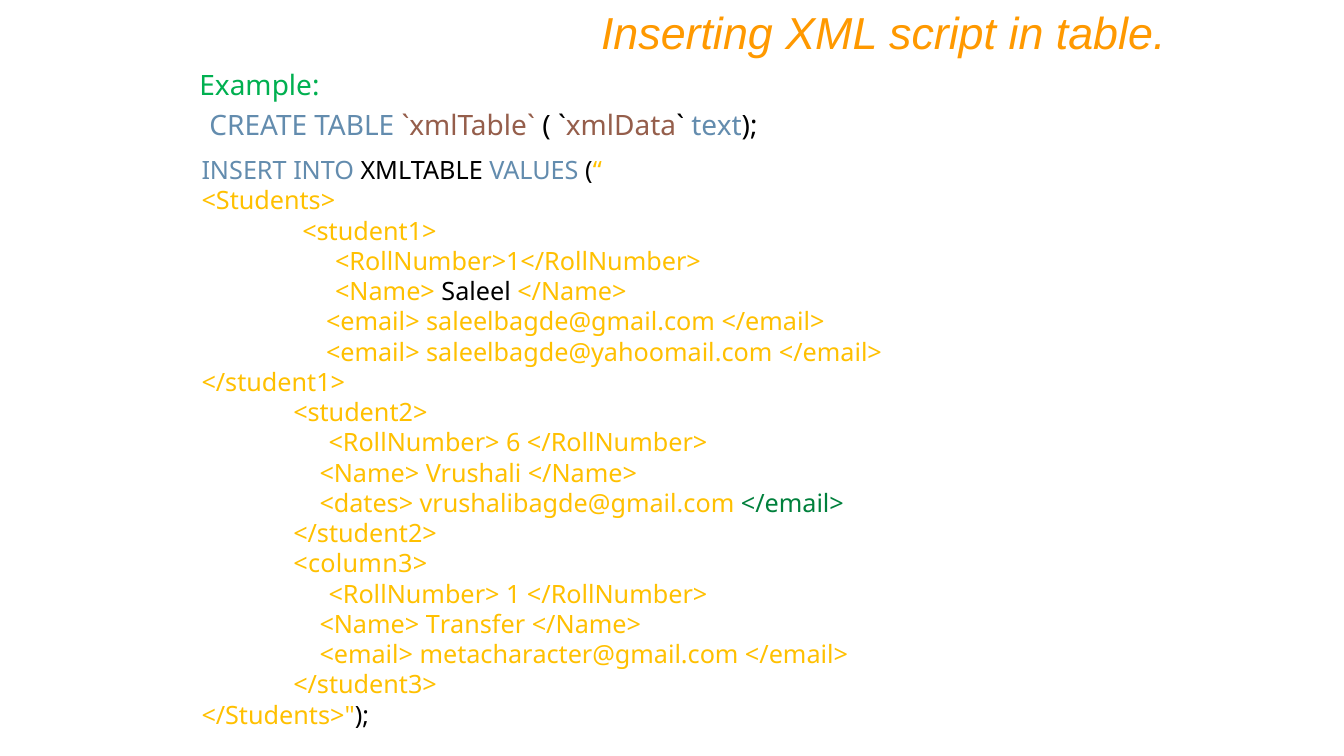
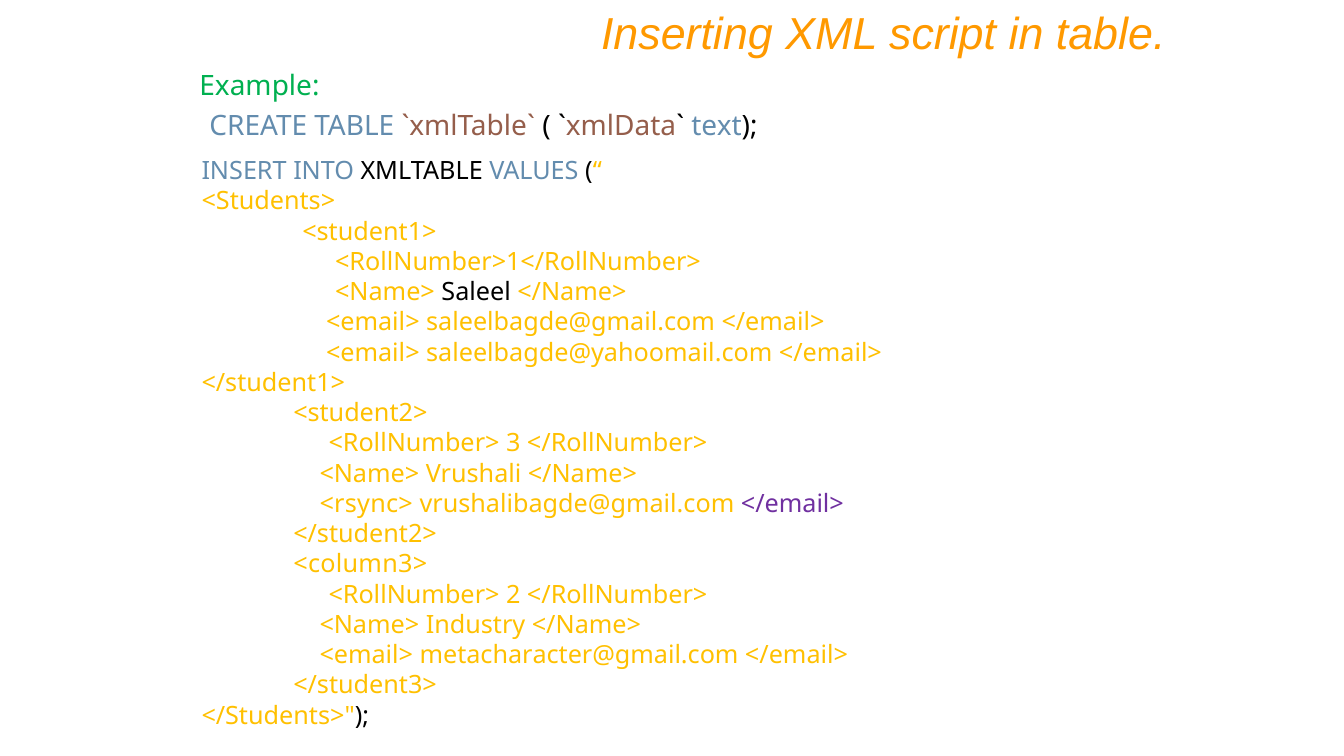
6: 6 -> 3
<dates>: <dates> -> <rsync>
</email> at (792, 504) colour: green -> purple
1: 1 -> 2
Transfer: Transfer -> Industry
